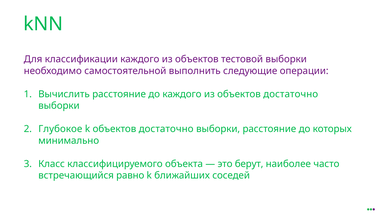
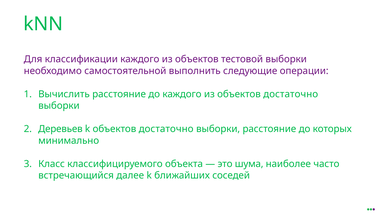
Глубокое: Глубокое -> Деревьев
берут: берут -> шума
равно: равно -> далее
